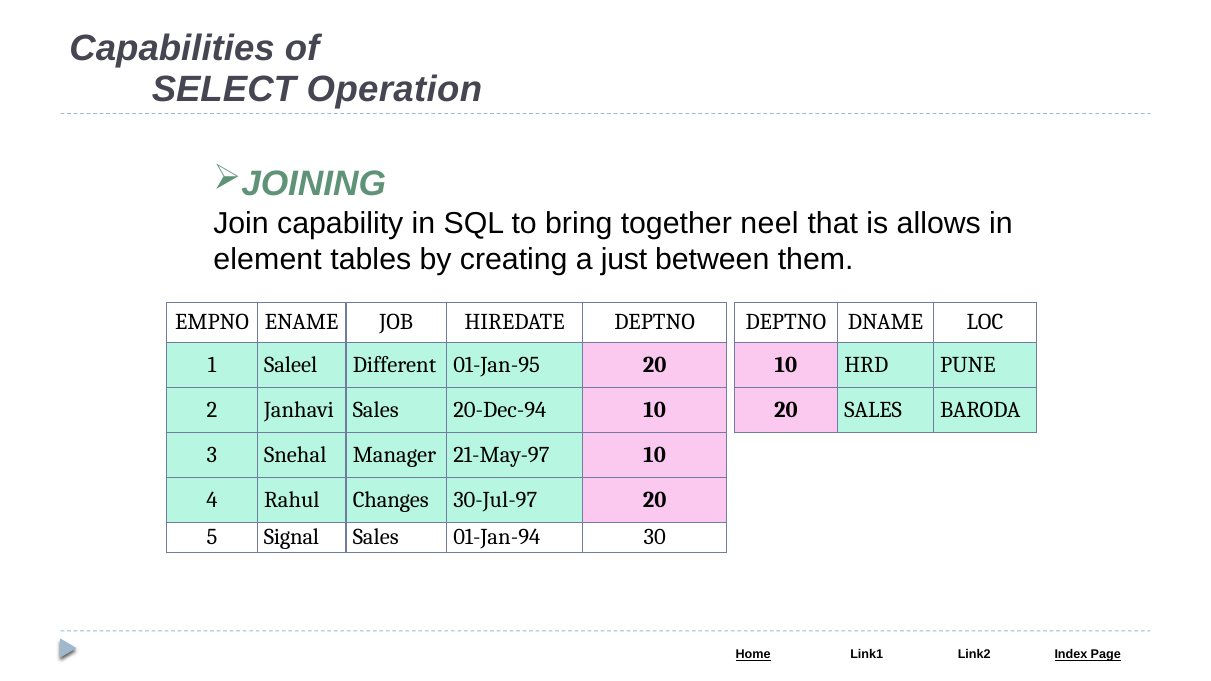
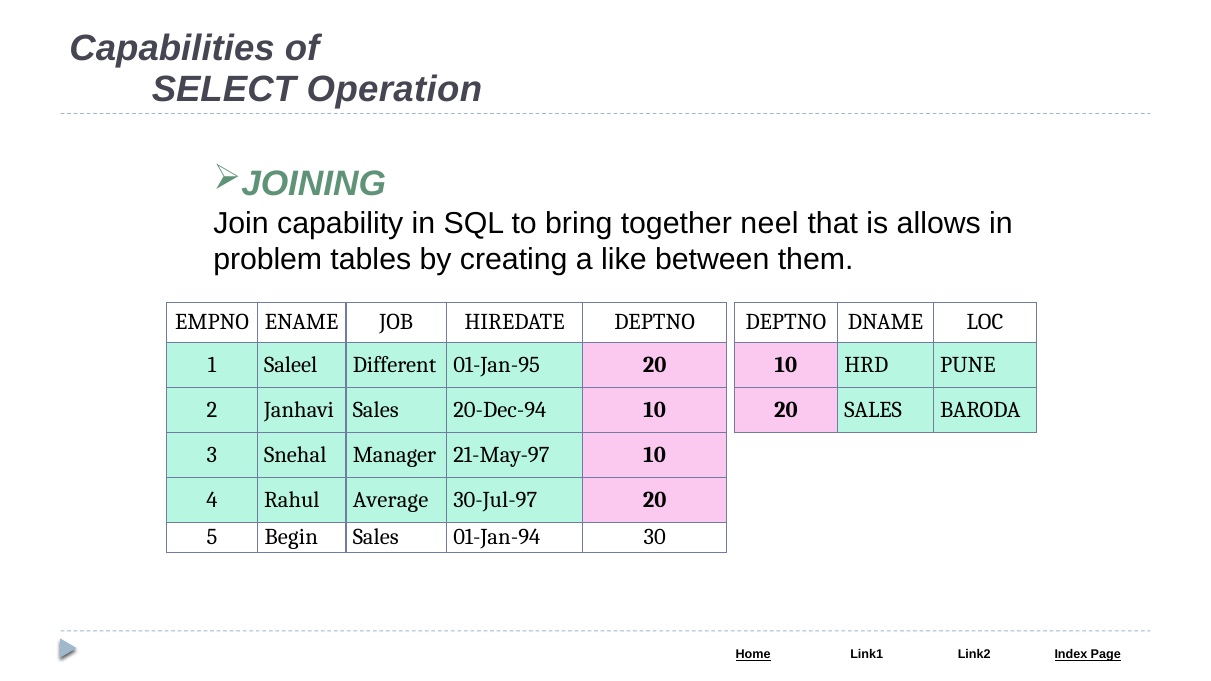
element: element -> problem
just: just -> like
Changes: Changes -> Average
Signal: Signal -> Begin
